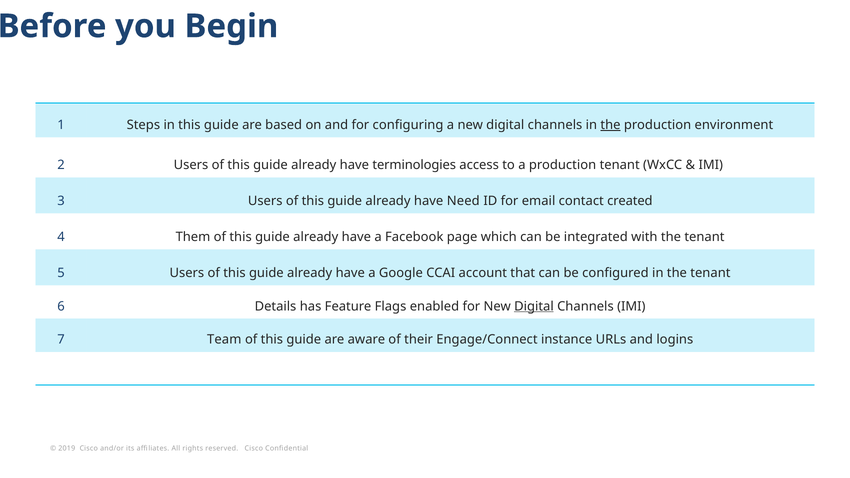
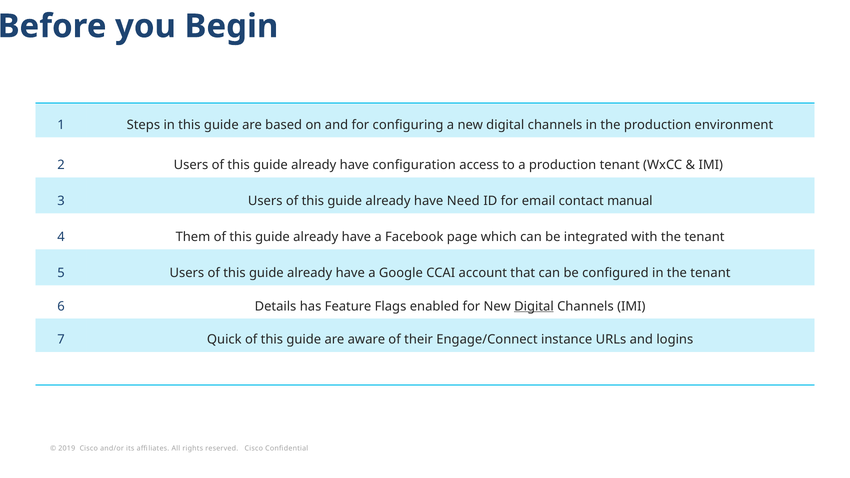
the at (611, 125) underline: present -> none
terminologies: terminologies -> configuration
created: created -> manual
Team: Team -> Quick
